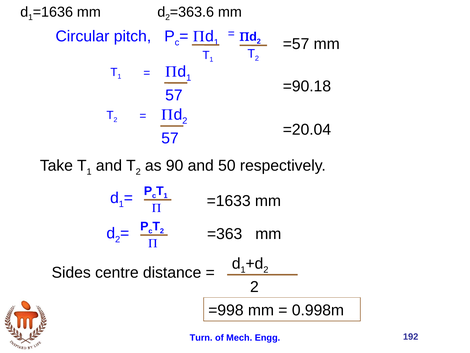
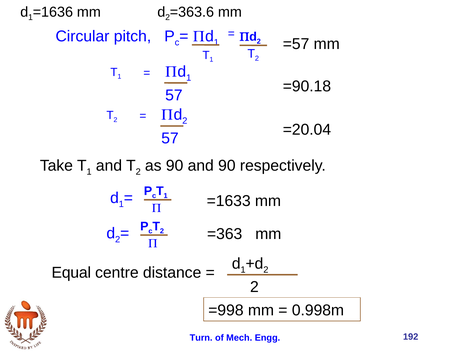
and 50: 50 -> 90
Sides: Sides -> Equal
